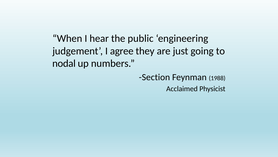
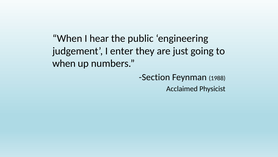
agree: agree -> enter
nodal at (64, 63): nodal -> when
